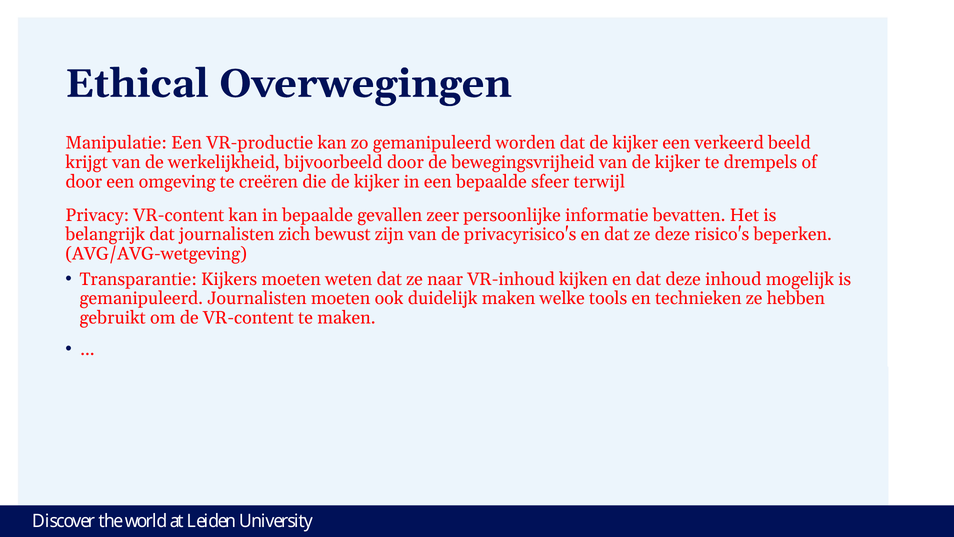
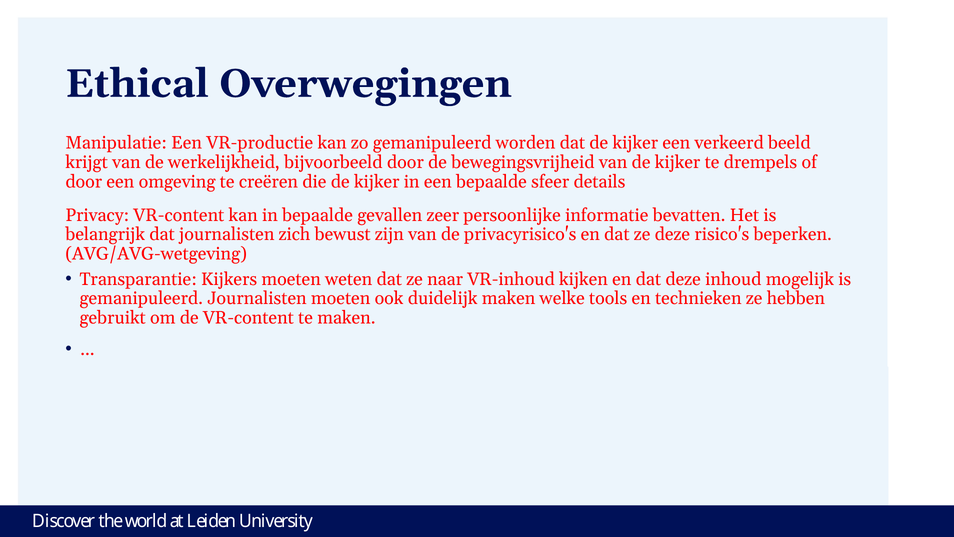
terwijl: terwijl -> details
